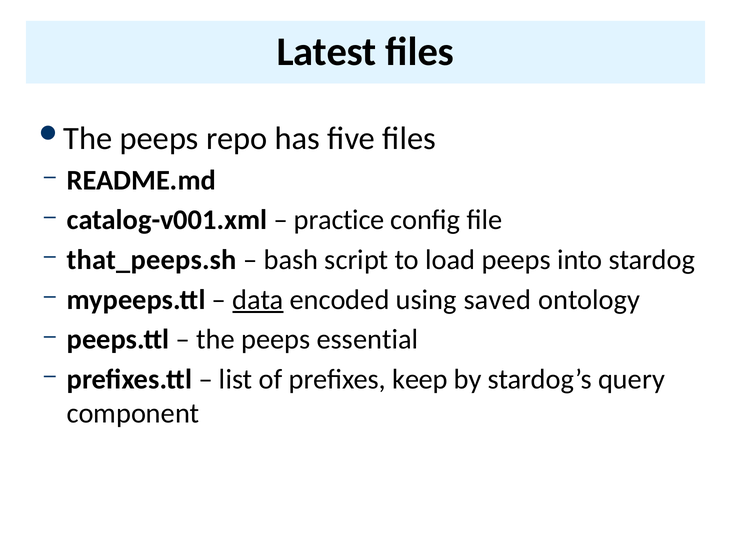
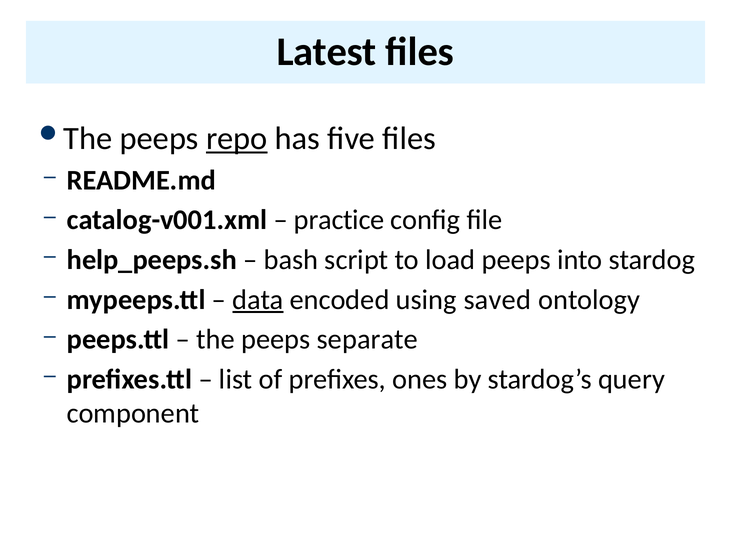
repo underline: none -> present
that_peeps.sh: that_peeps.sh -> help_peeps.sh
essential: essential -> separate
keep: keep -> ones
